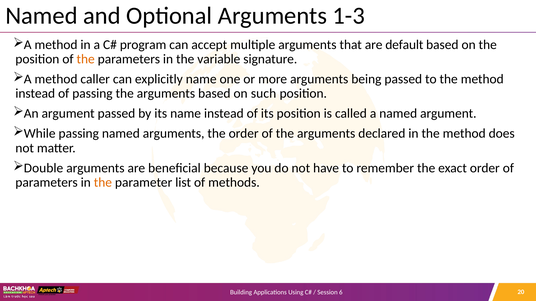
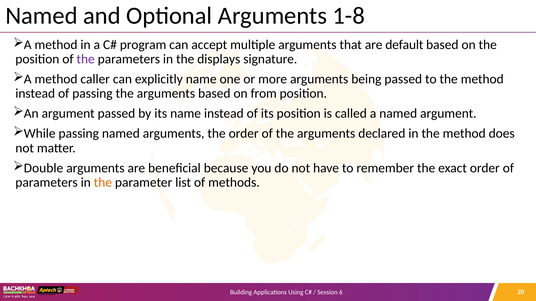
1-3: 1-3 -> 1-8
the at (86, 59) colour: orange -> purple
variable: variable -> displays
such: such -> from
